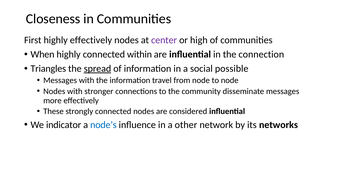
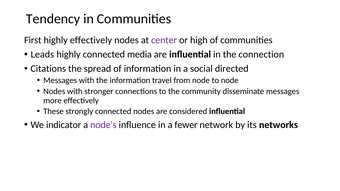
Closeness: Closeness -> Tendency
When: When -> Leads
within: within -> media
Triangles: Triangles -> Citations
spread underline: present -> none
possible: possible -> directed
node’s colour: blue -> purple
other: other -> fewer
